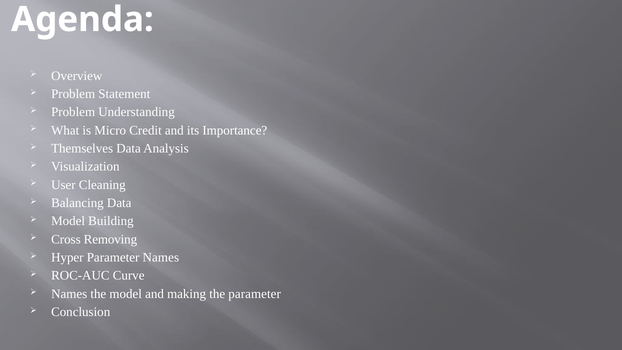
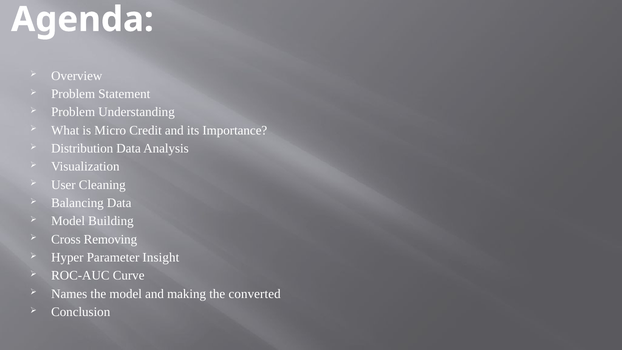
Themselves: Themselves -> Distribution
Parameter Names: Names -> Insight
the parameter: parameter -> converted
